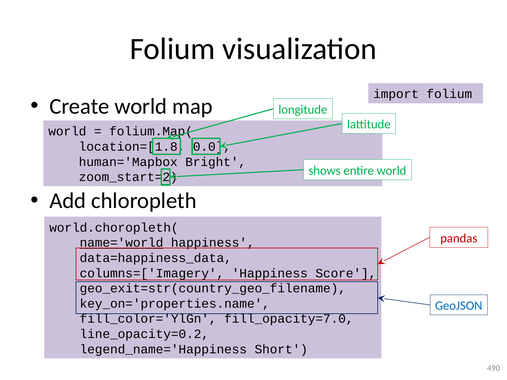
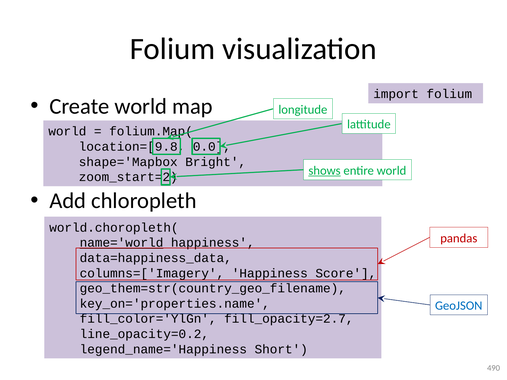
location=[1.8: location=[1.8 -> location=[9.8
human='Mapbox: human='Mapbox -> shape='Mapbox
shows underline: none -> present
geo_exit=str(country_geo_filename: geo_exit=str(country_geo_filename -> geo_them=str(country_geo_filename
fill_opacity=7.0: fill_opacity=7.0 -> fill_opacity=2.7
